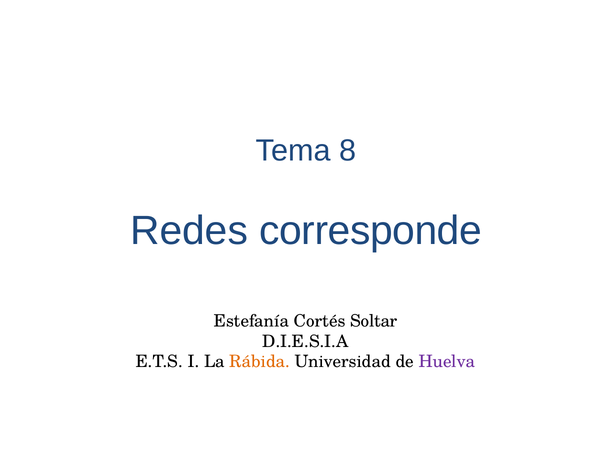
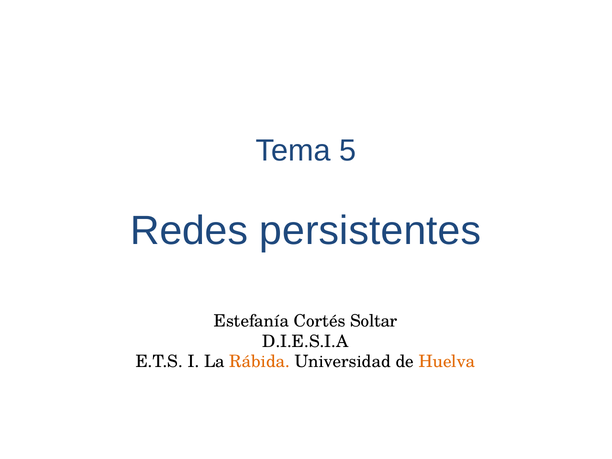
8: 8 -> 5
corresponde: corresponde -> persistentes
Huelva colour: purple -> orange
